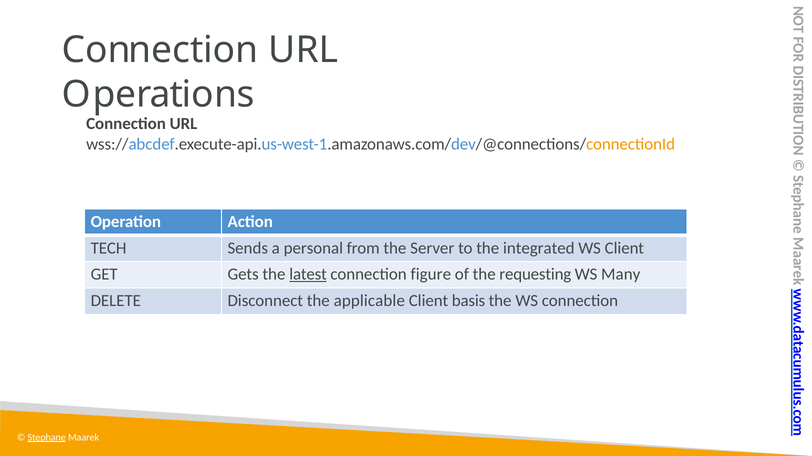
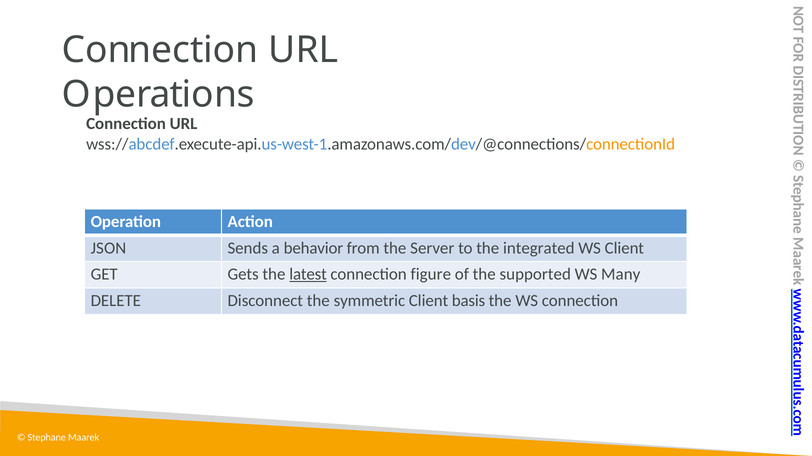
TECH: TECH -> JSON
personal: personal -> behavior
requesting: requesting -> supported
applicable: applicable -> symmetric
Stephane underline: present -> none
